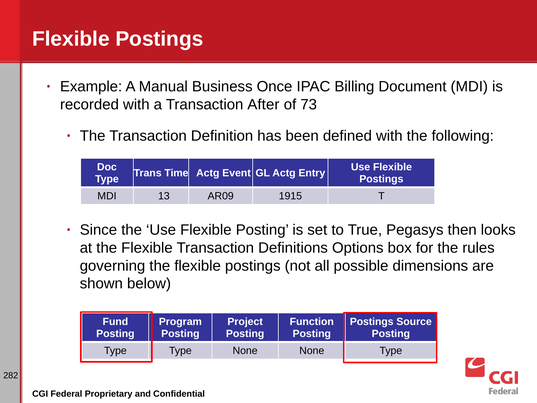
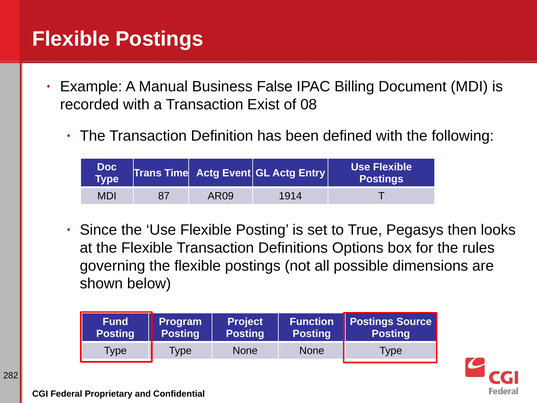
Once: Once -> False
After: After -> Exist
73: 73 -> 08
13: 13 -> 87
1915: 1915 -> 1914
